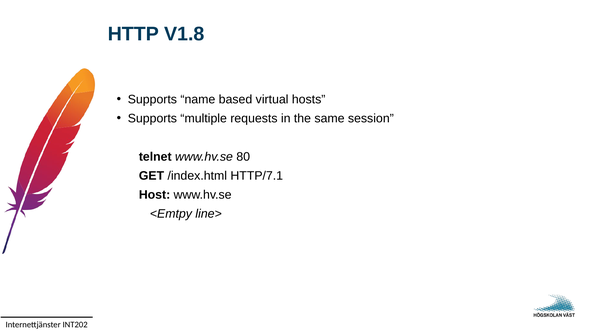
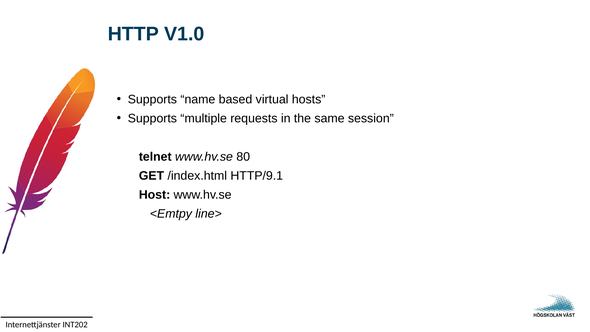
V1.8: V1.8 -> V1.0
HTTP/7.1: HTTP/7.1 -> HTTP/9.1
